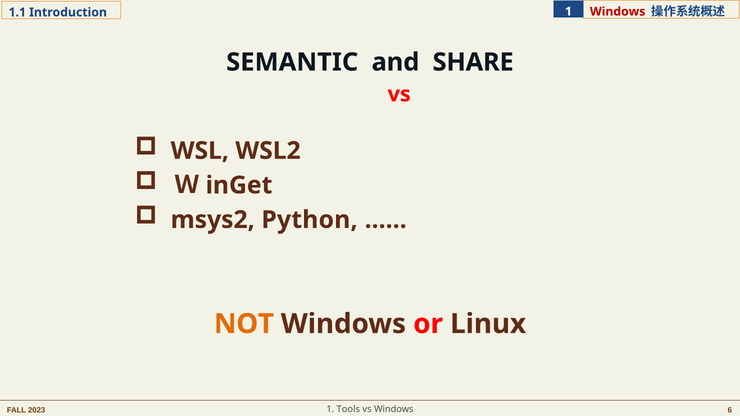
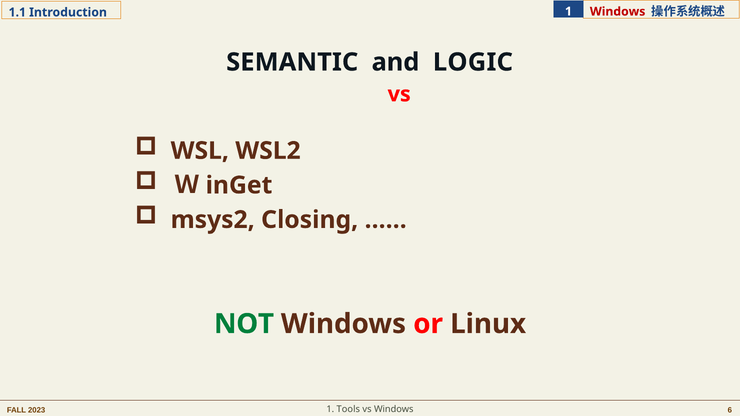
SHARE: SHARE -> LOGIC
Python: Python -> Closing
NOT colour: orange -> green
